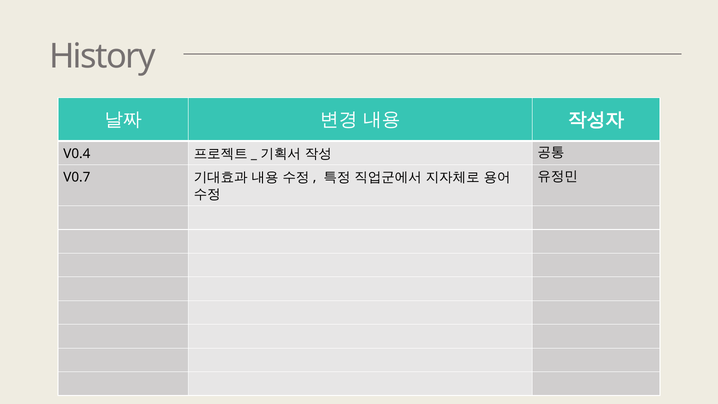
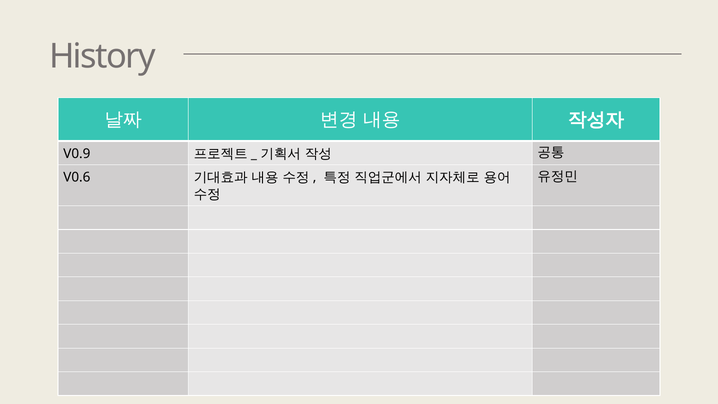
V0.4: V0.4 -> V0.9
V0.7: V0.7 -> V0.6
